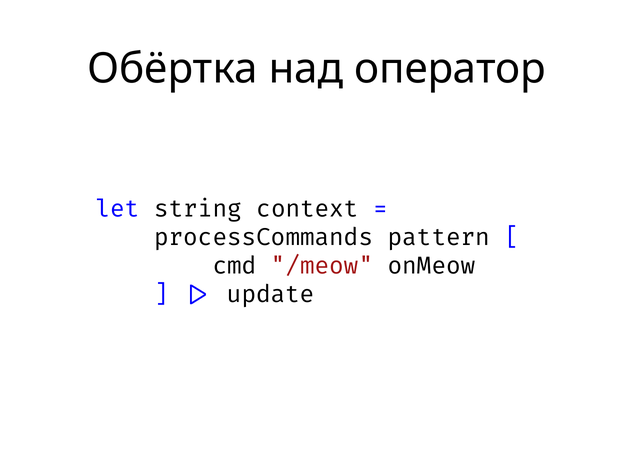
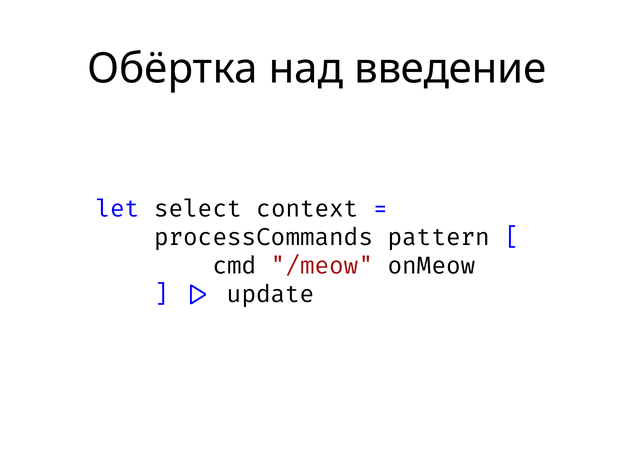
оператор: оператор -> введение
string: string -> select
